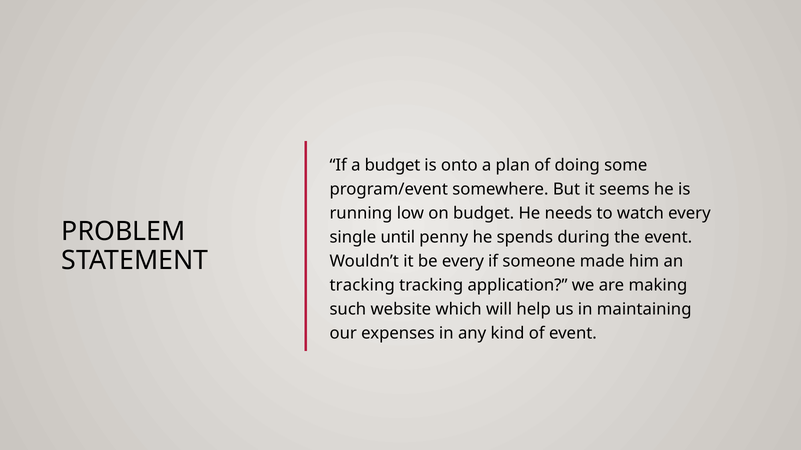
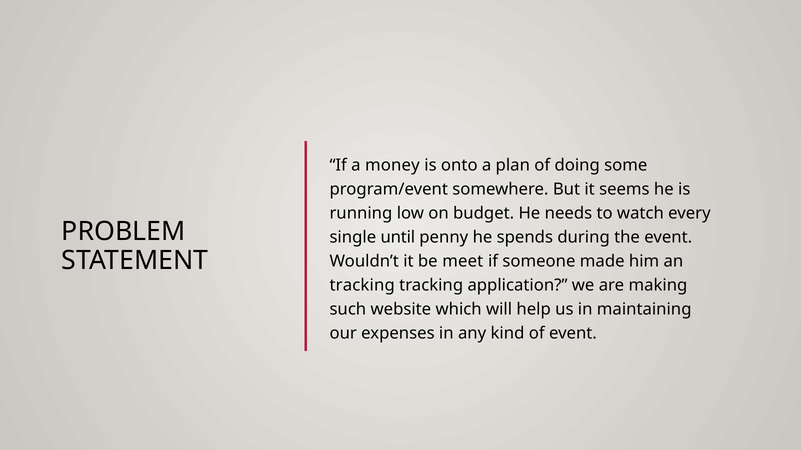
a budget: budget -> money
be every: every -> meet
